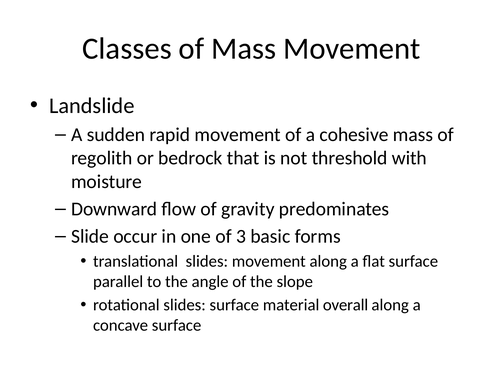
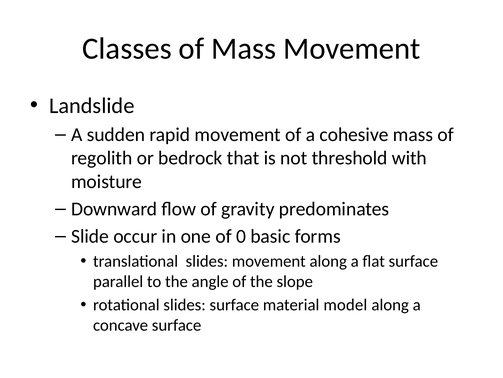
3: 3 -> 0
overall: overall -> model
